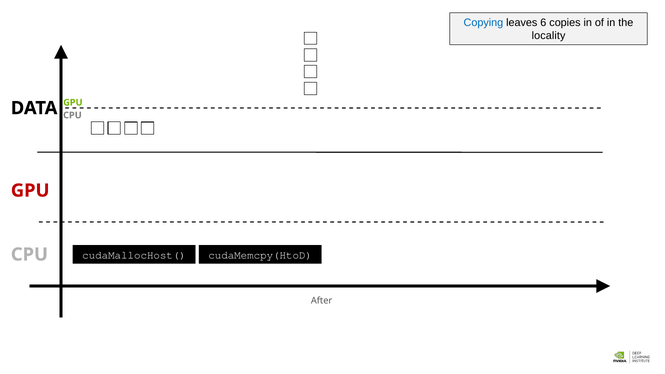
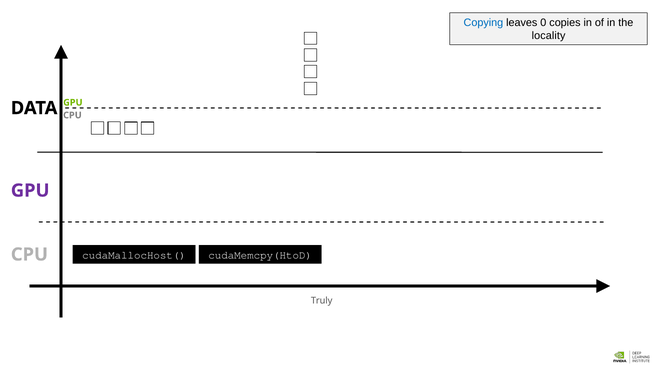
6: 6 -> 0
GPU at (30, 191) colour: red -> purple
After: After -> Truly
